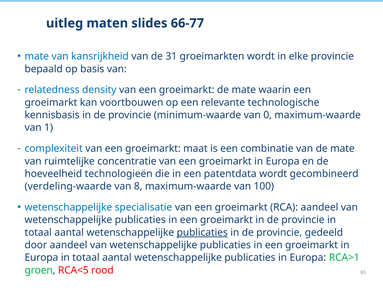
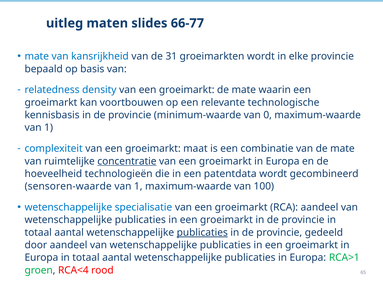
concentratie underline: none -> present
verdeling-waarde: verdeling-waarde -> sensoren-waarde
8 at (138, 186): 8 -> 1
RCA<5: RCA<5 -> RCA<4
